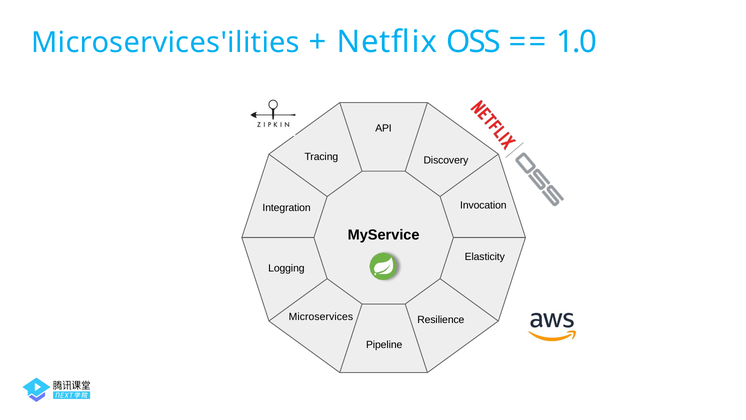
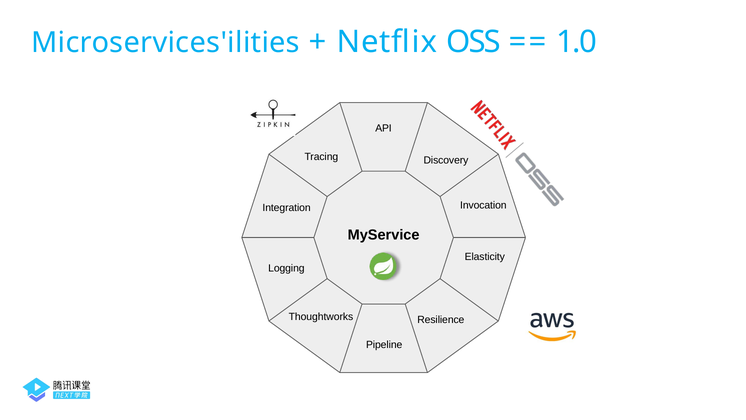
Microservices: Microservices -> Thoughtworks
